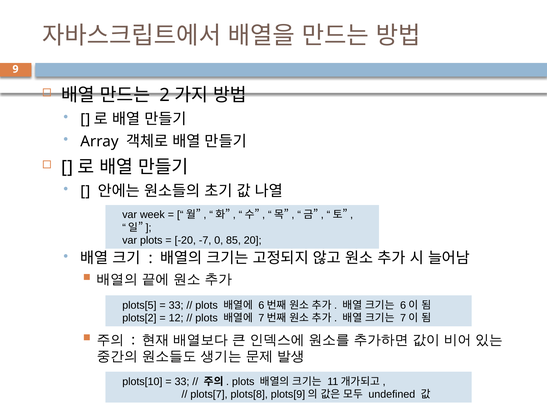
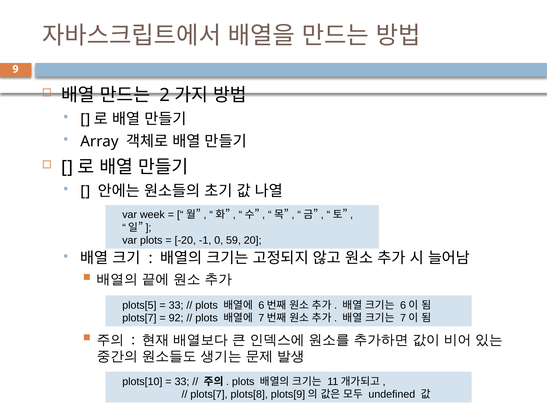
-7: -7 -> -1
85: 85 -> 59
plots[2 at (139, 318): plots[2 -> plots[7
12: 12 -> 92
